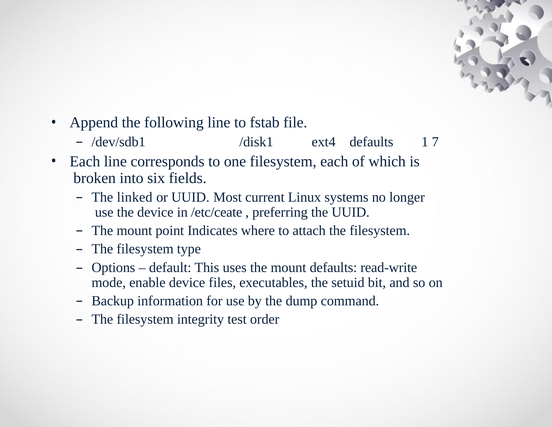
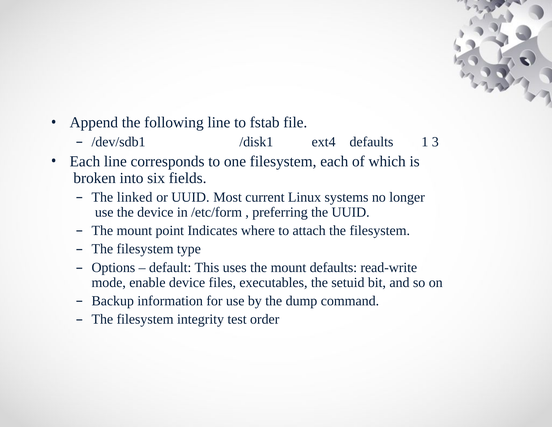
7: 7 -> 3
/etc/ceate: /etc/ceate -> /etc/form
